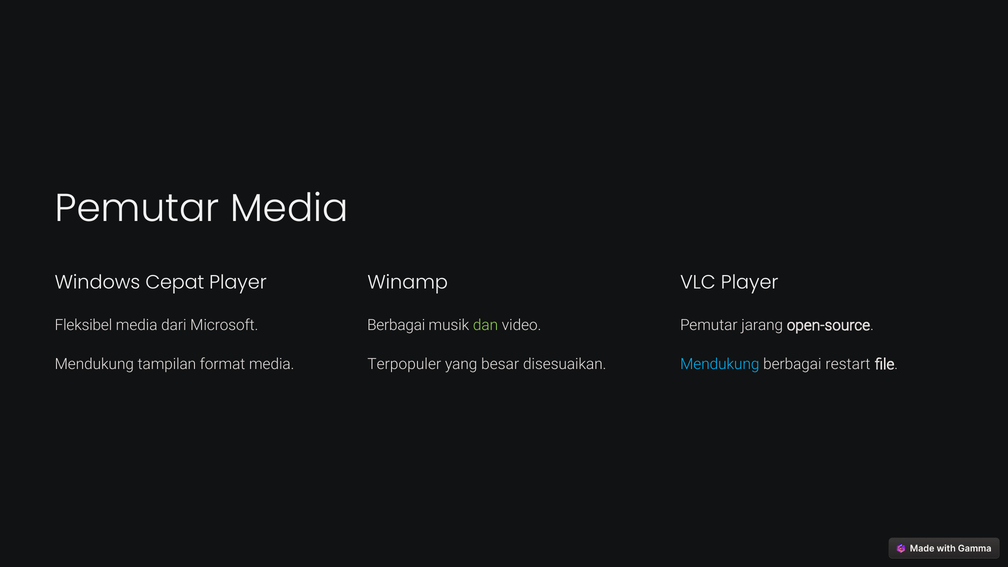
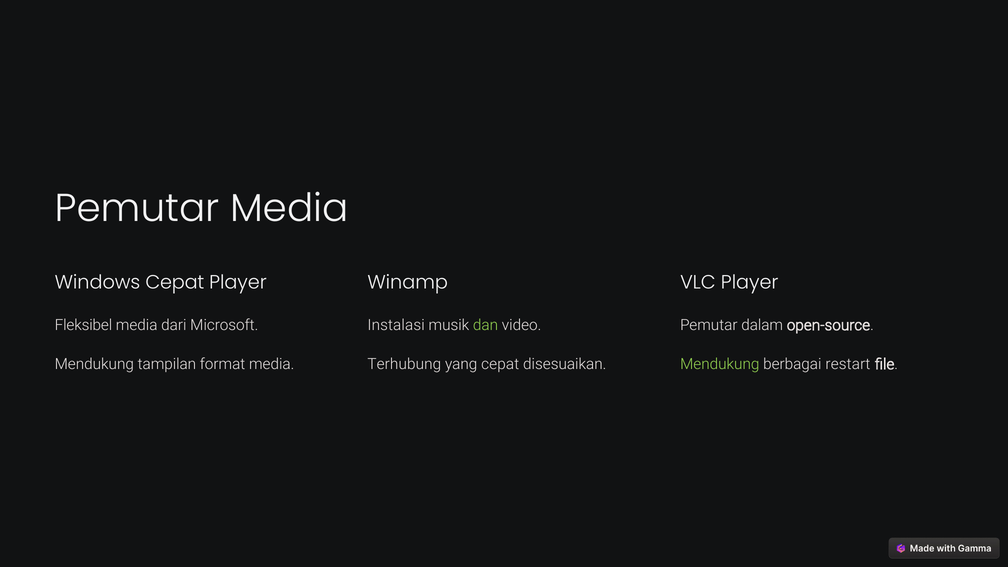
Berbagai at (396, 325): Berbagai -> Instalasi
jarang: jarang -> dalam
Terpopuler: Terpopuler -> Terhubung
yang besar: besar -> cepat
Mendukung at (720, 364) colour: light blue -> light green
